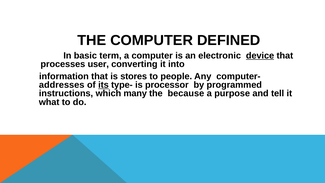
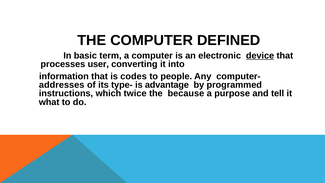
stores: stores -> codes
its underline: present -> none
processor: processor -> advantage
many: many -> twice
